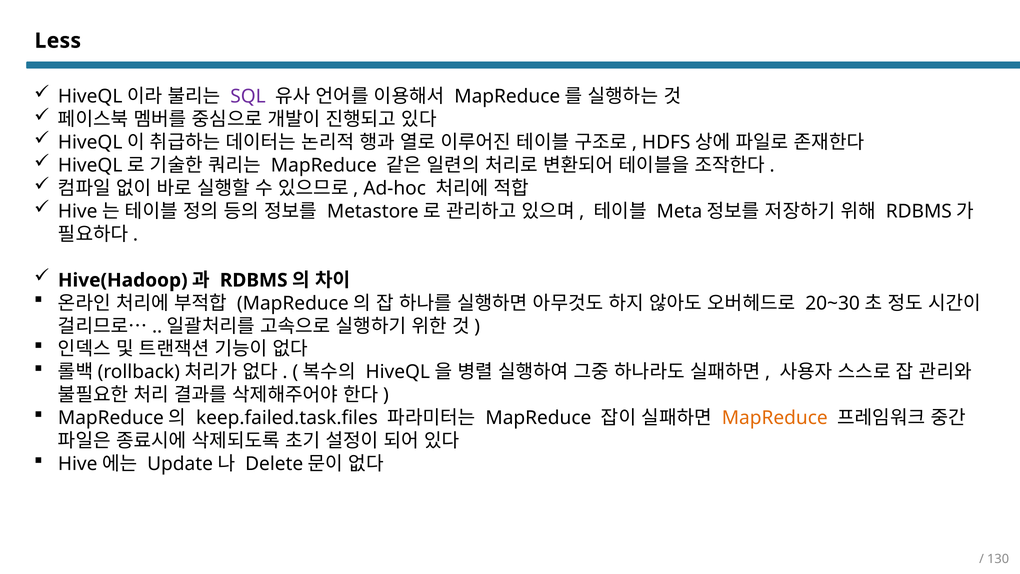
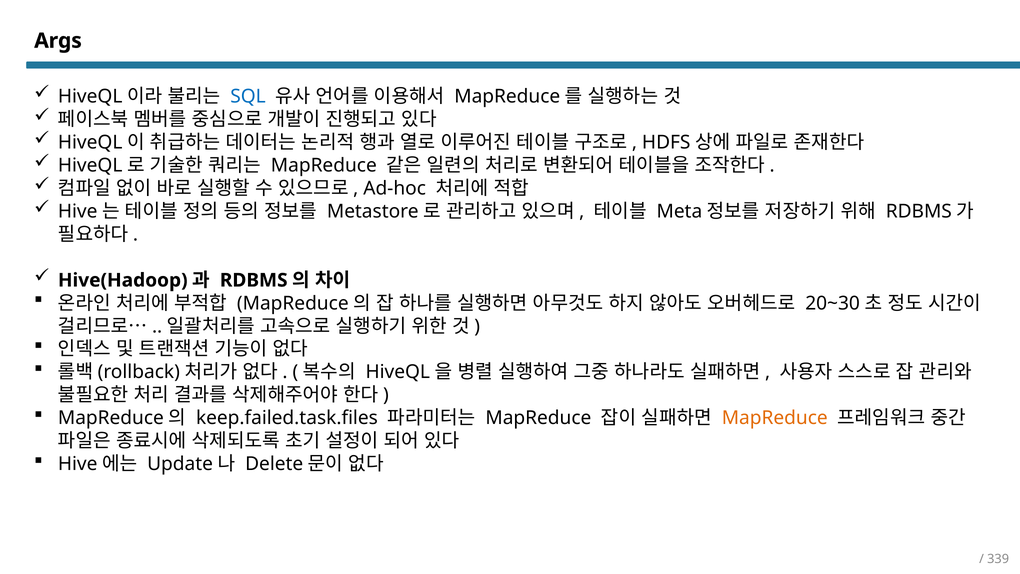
Less: Less -> Args
SQL colour: purple -> blue
130: 130 -> 339
